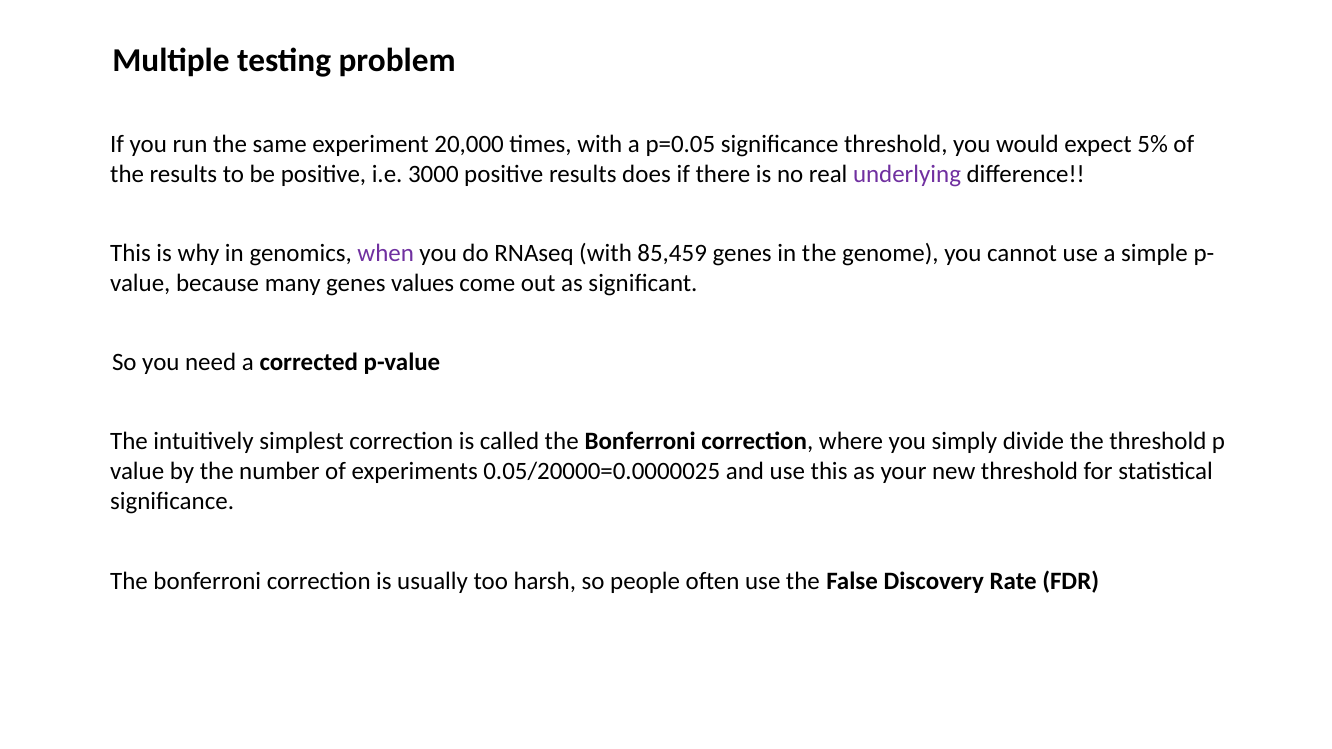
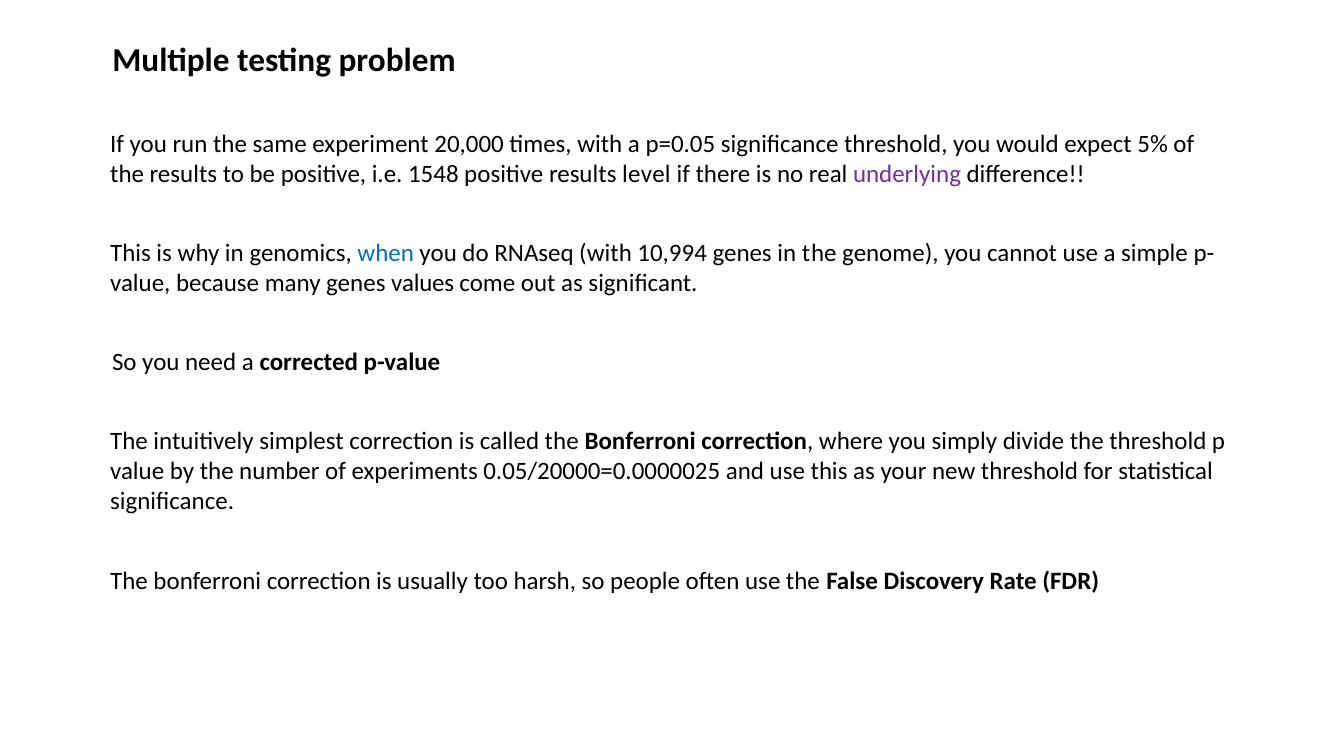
3000: 3000 -> 1548
does: does -> level
when colour: purple -> blue
85,459: 85,459 -> 10,994
